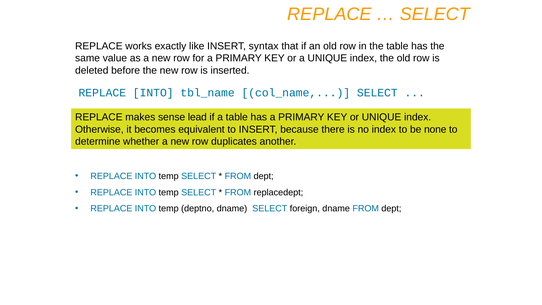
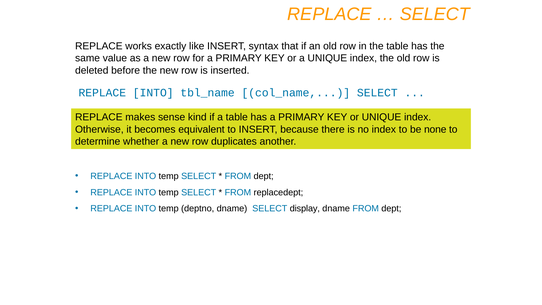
lead: lead -> kind
foreign: foreign -> display
